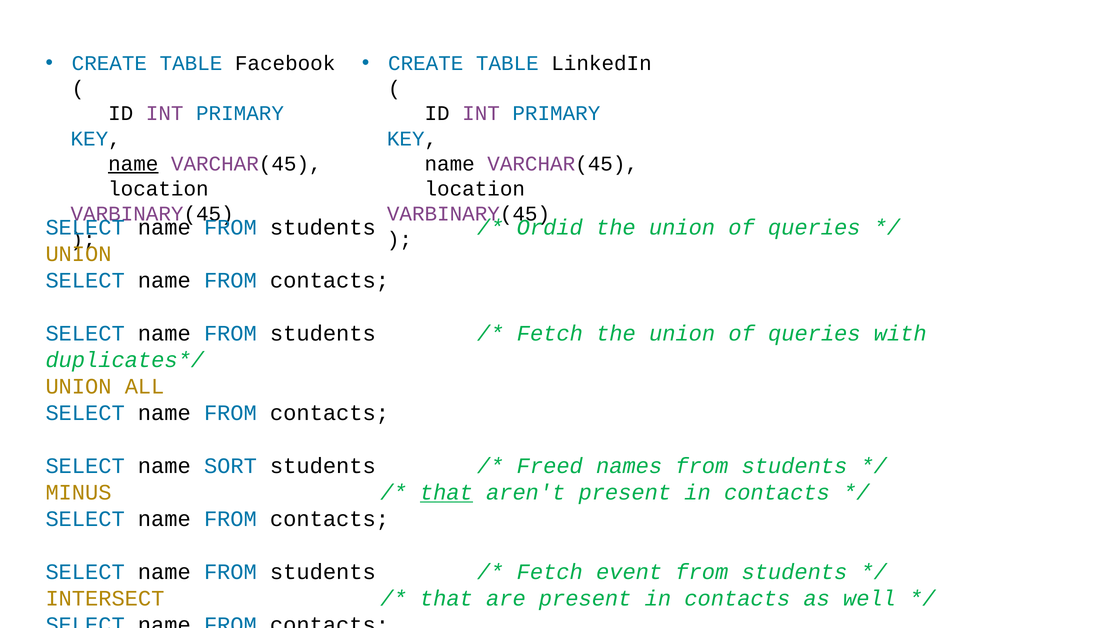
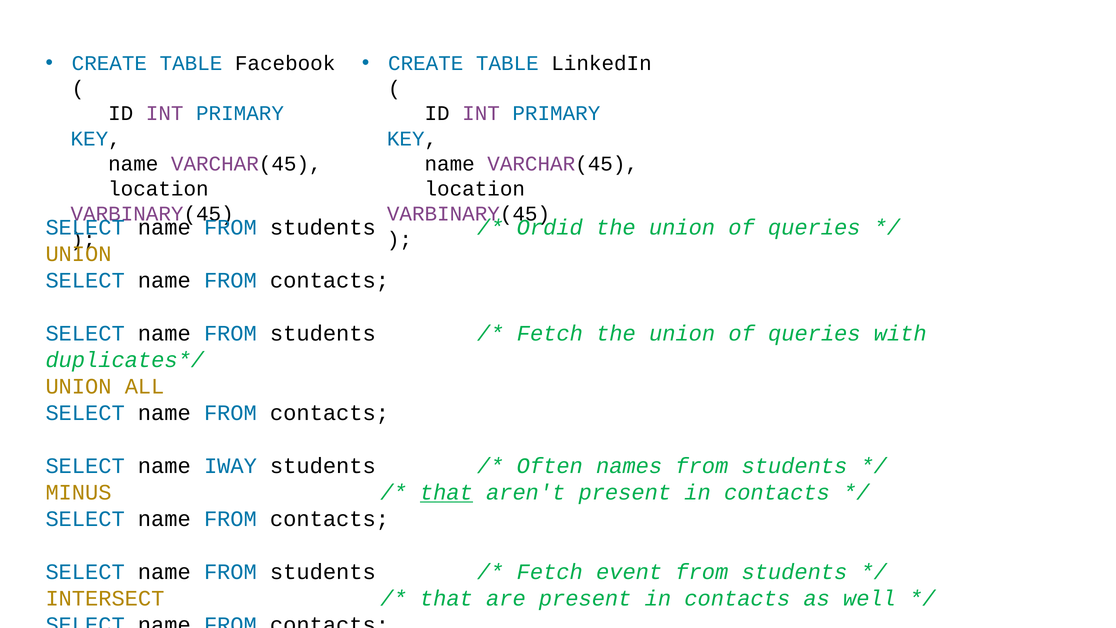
name at (133, 164) underline: present -> none
SORT: SORT -> IWAY
Freed: Freed -> Often
